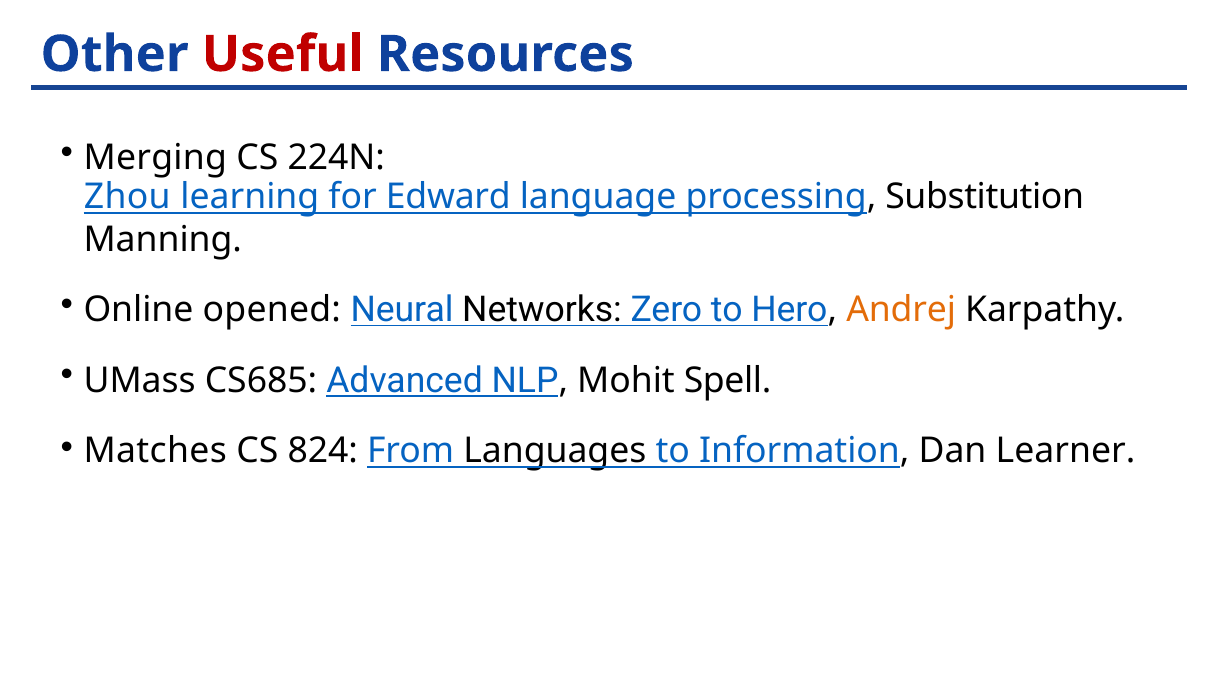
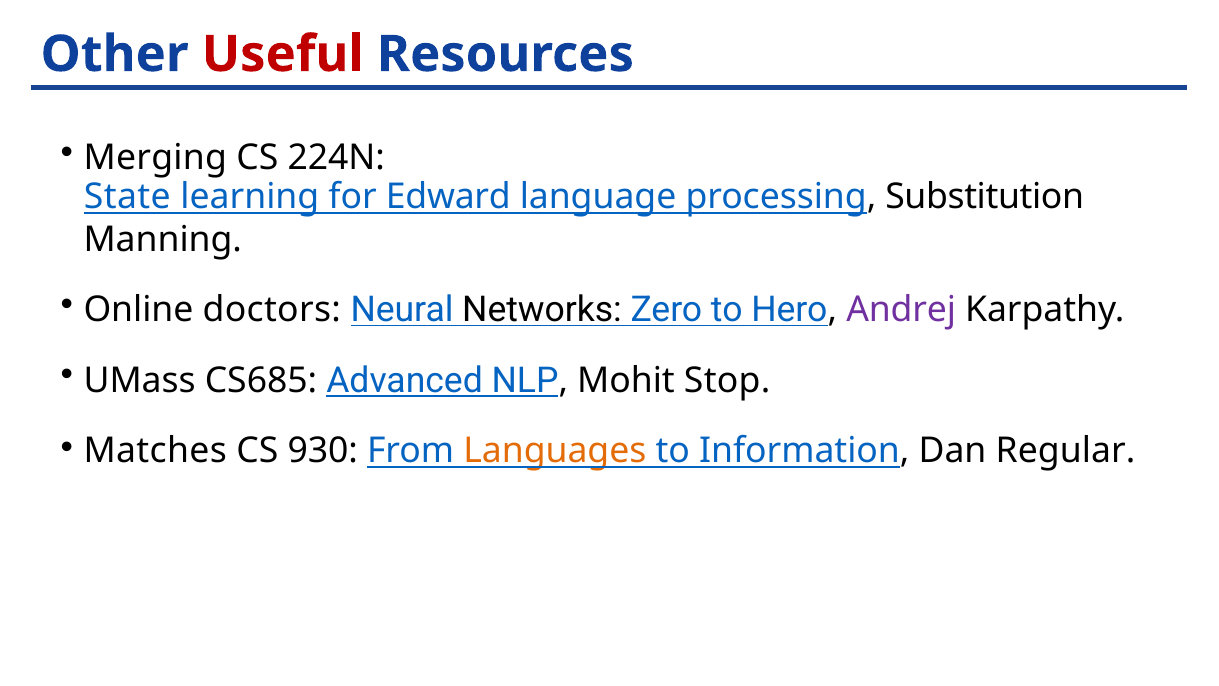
Zhou: Zhou -> State
opened: opened -> doctors
Andrej colour: orange -> purple
Spell: Spell -> Stop
824: 824 -> 930
Languages colour: black -> orange
Learner: Learner -> Regular
